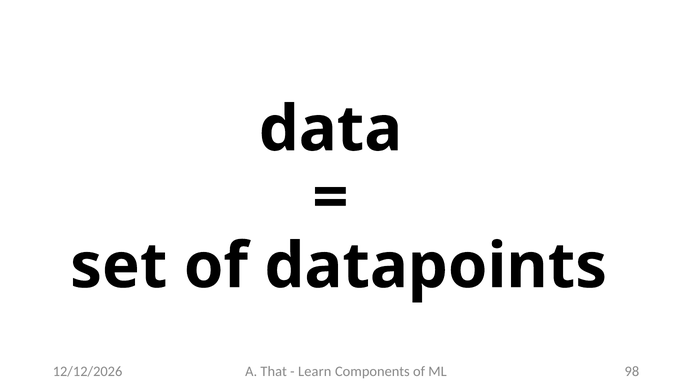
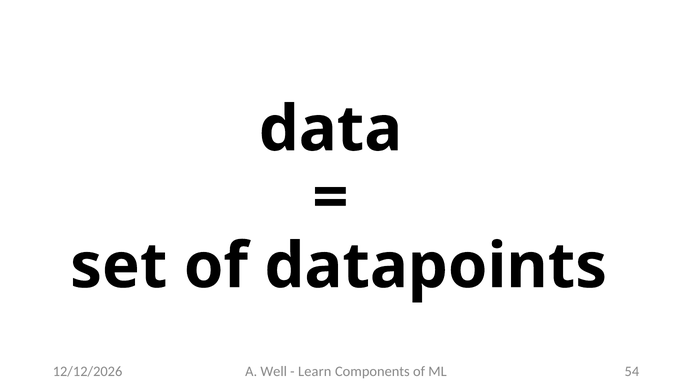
That: That -> Well
98: 98 -> 54
